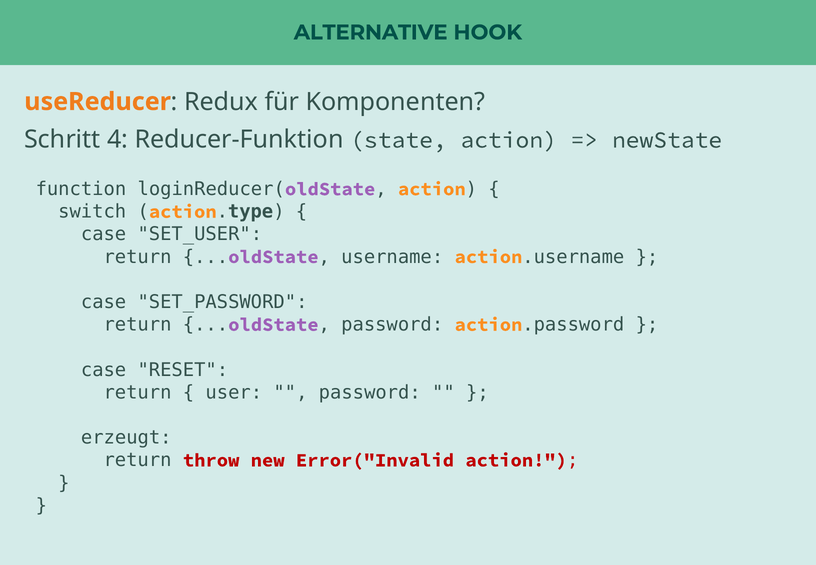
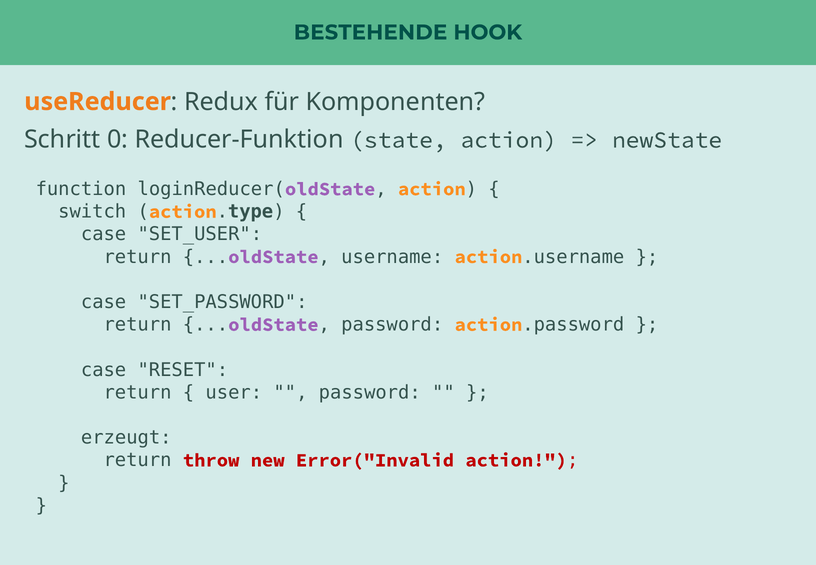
ALTERNATIVE: ALTERNATIVE -> BESTEHENDE
4: 4 -> 0
